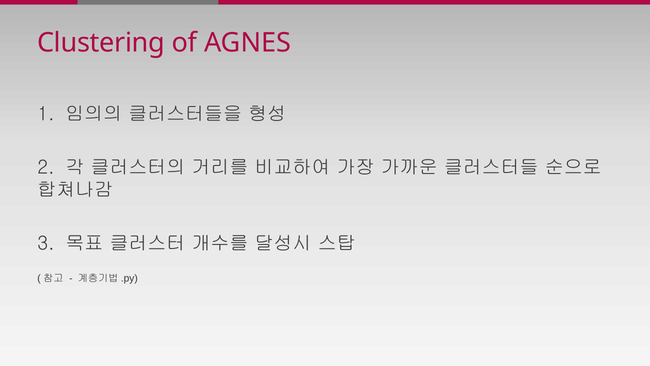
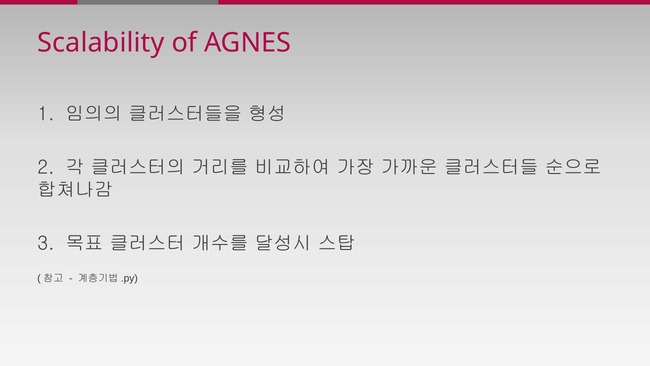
Clustering: Clustering -> Scalability
